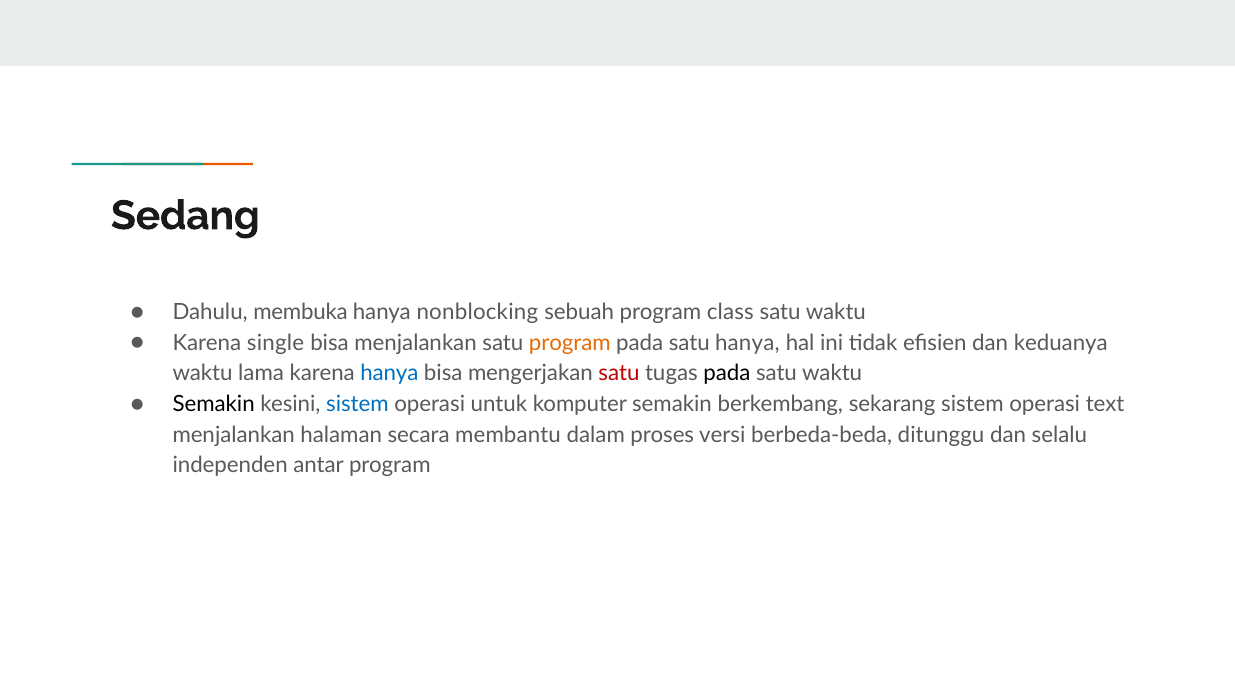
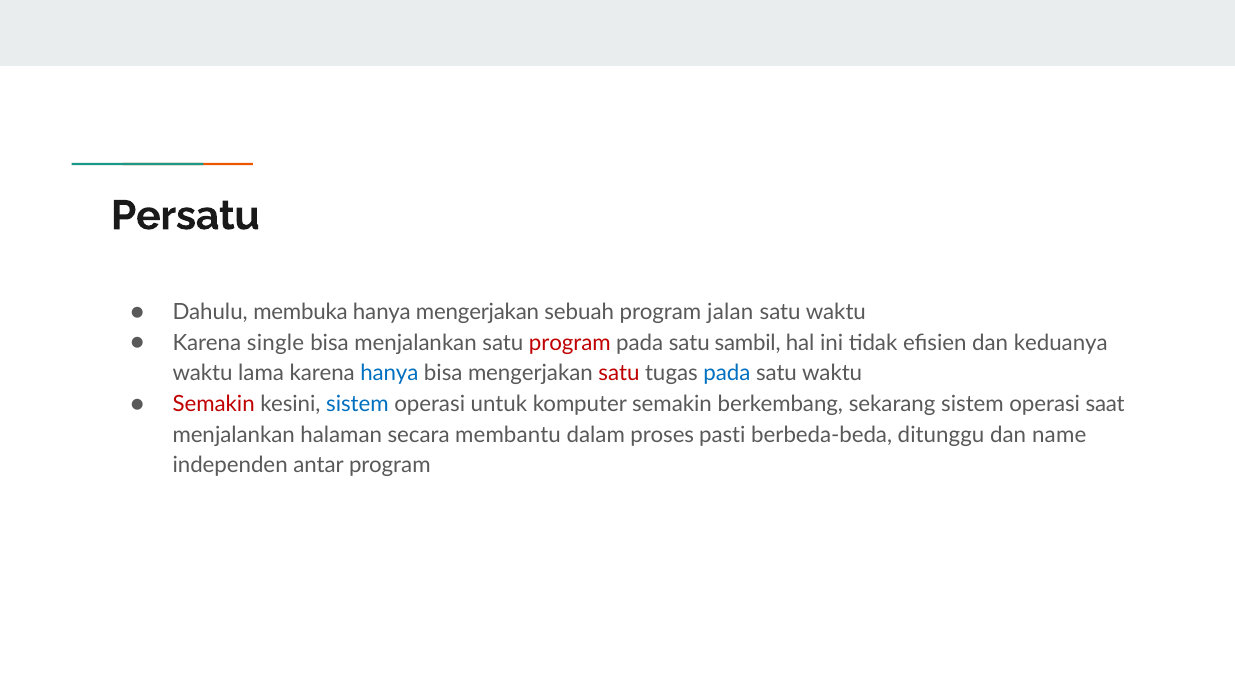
Sedang: Sedang -> Persatu
hanya nonblocking: nonblocking -> mengerjakan
class: class -> jalan
program at (570, 343) colour: orange -> red
satu hanya: hanya -> sambil
pada at (727, 373) colour: black -> blue
Semakin at (214, 404) colour: black -> red
text: text -> saat
versi: versi -> pasti
selalu: selalu -> name
